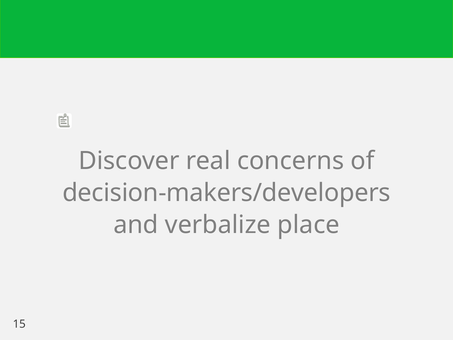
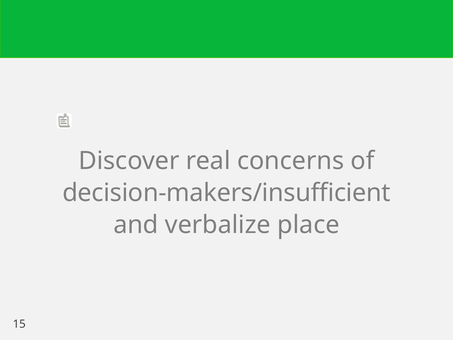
decision-makers/developers: decision-makers/developers -> decision-makers/insufficient
